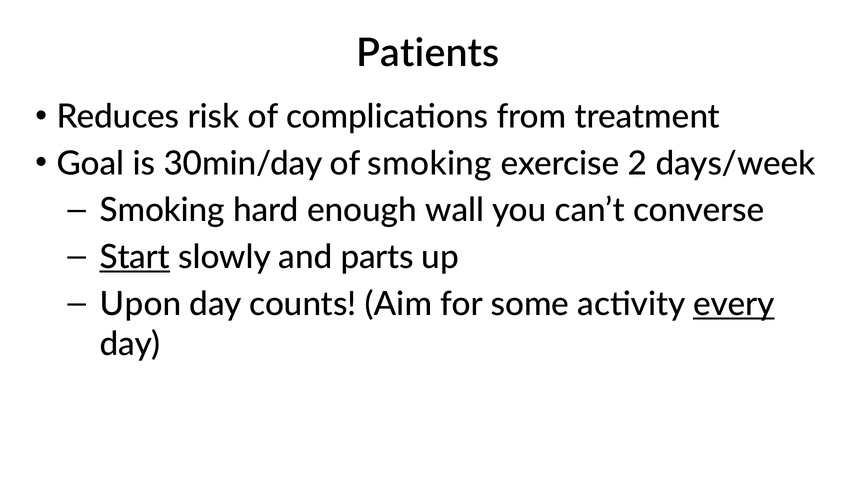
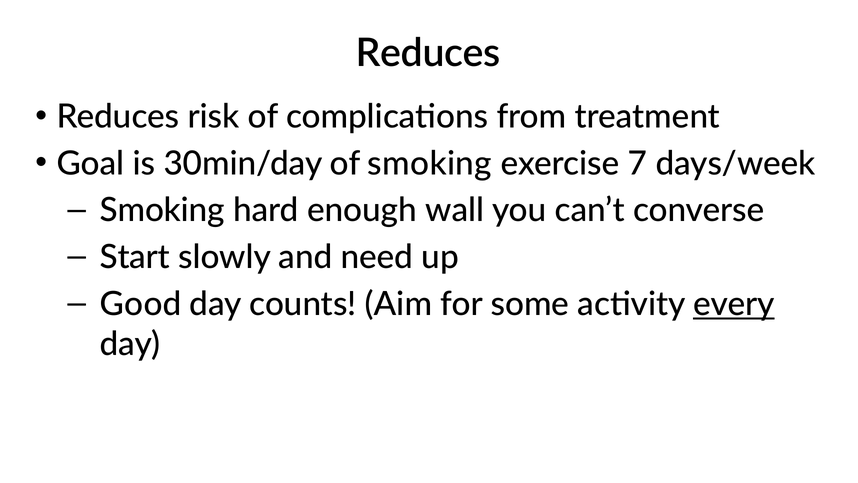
Patients at (428, 53): Patients -> Reduces
2: 2 -> 7
Start underline: present -> none
parts: parts -> need
Upon: Upon -> Good
